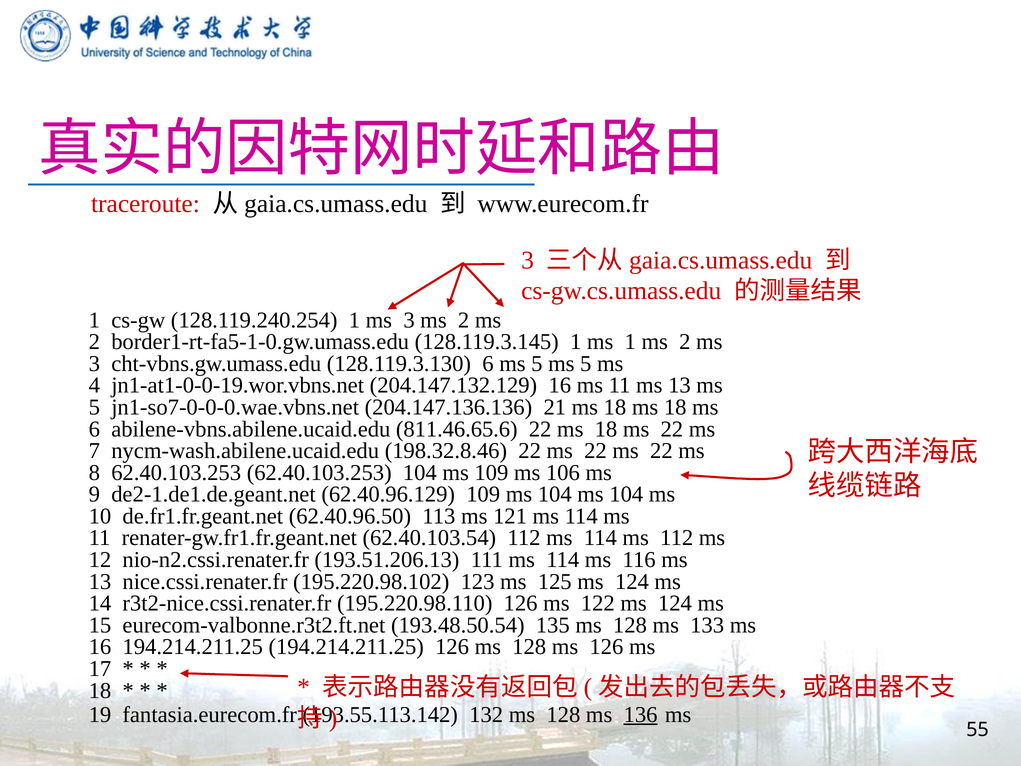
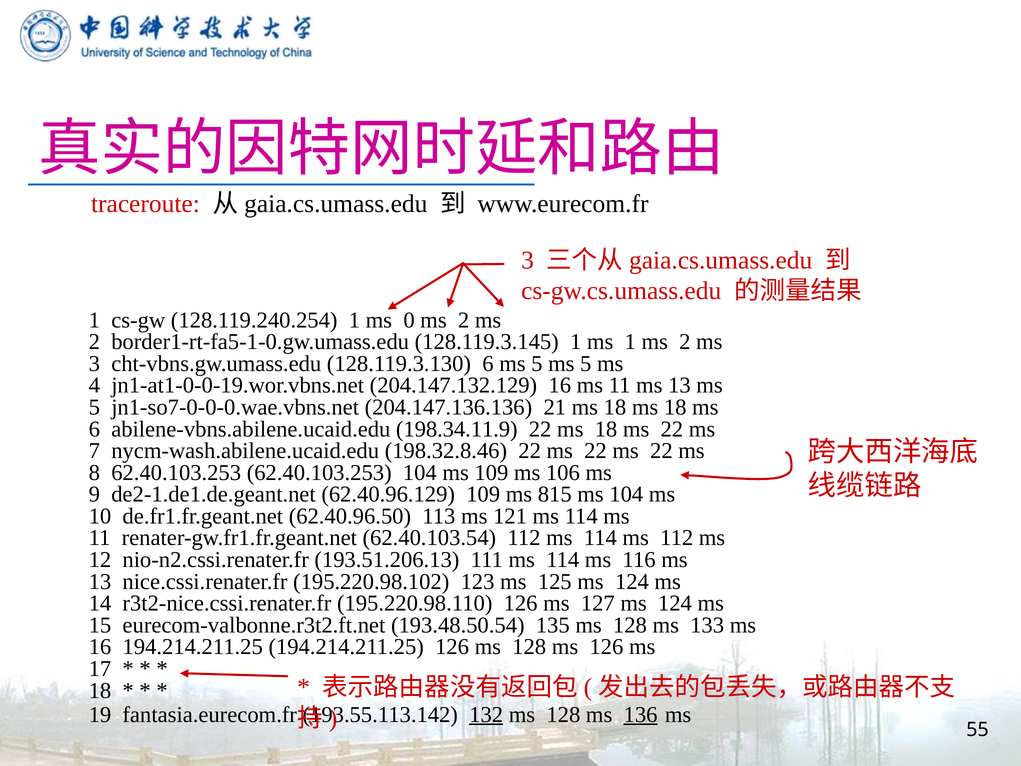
1 ms 3: 3 -> 0
811.46.65.6: 811.46.65.6 -> 198.34.11.9
109 ms 104: 104 -> 815
122: 122 -> 127
132 underline: none -> present
